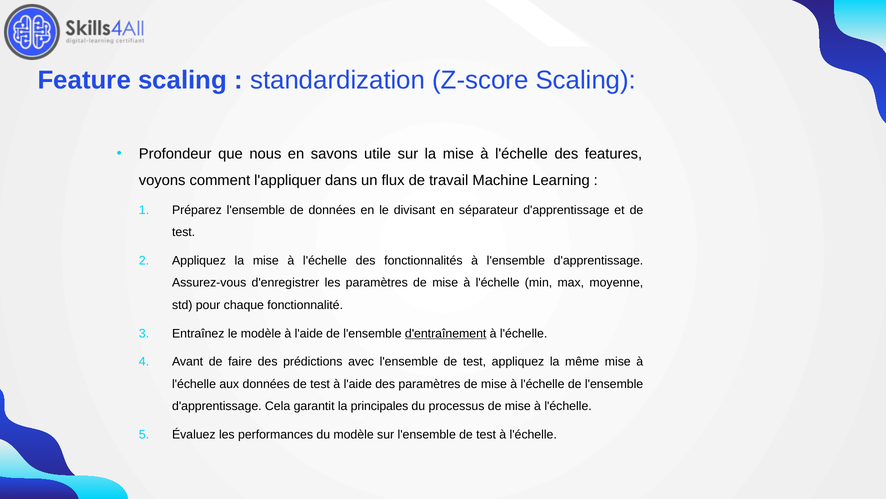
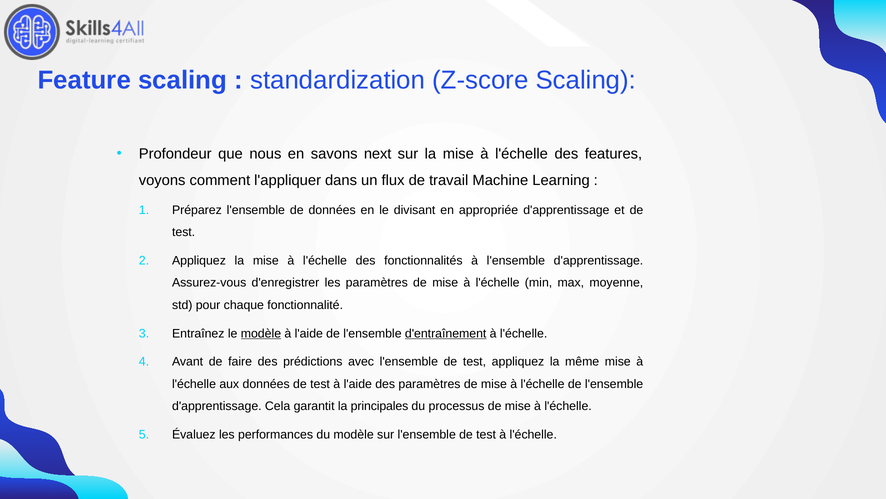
utile: utile -> next
séparateur: séparateur -> appropriée
modèle at (261, 333) underline: none -> present
